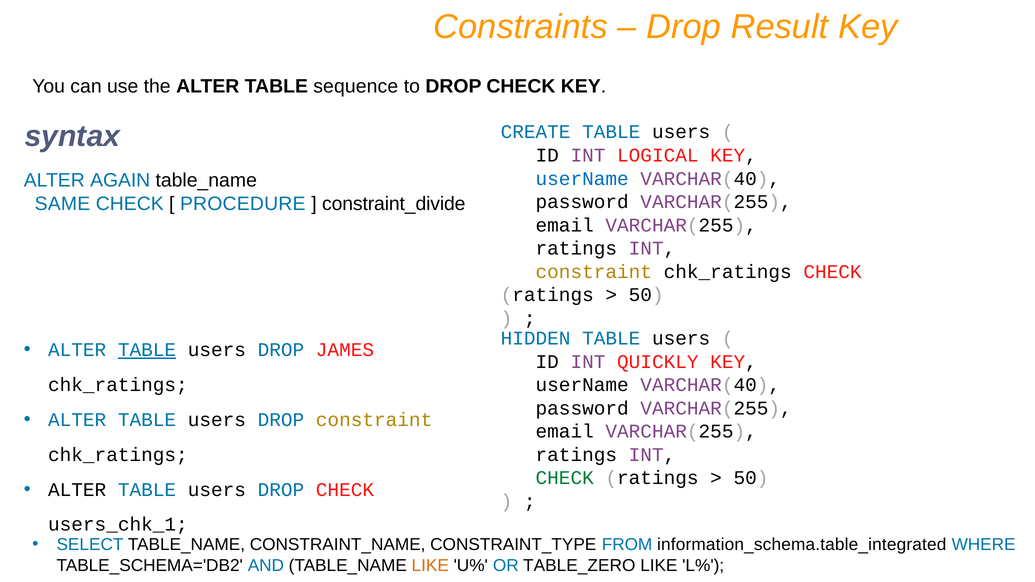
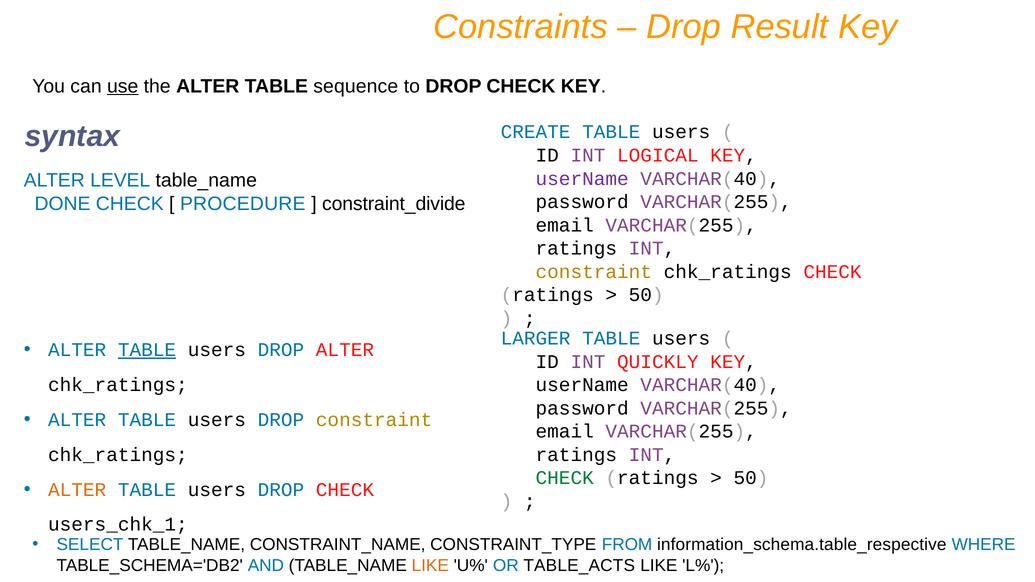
use underline: none -> present
userName at (582, 179) colour: blue -> purple
AGAIN: AGAIN -> LEVEL
SAME: SAME -> DONE
HIDDEN: HIDDEN -> LARGER
DROP JAMES: JAMES -> ALTER
ALTER at (77, 490) colour: black -> orange
information_schema.table_integrated: information_schema.table_integrated -> information_schema.table_respective
TABLE_ZERO: TABLE_ZERO -> TABLE_ACTS
